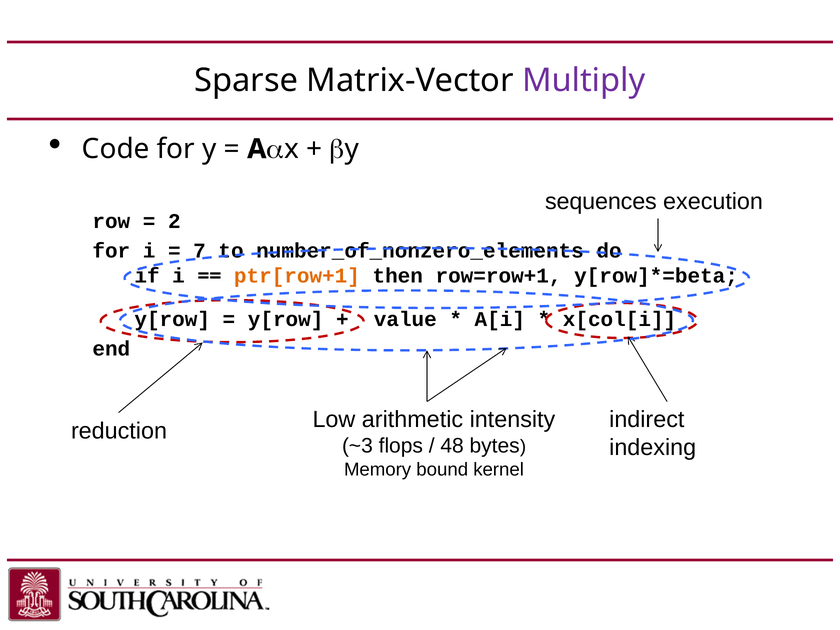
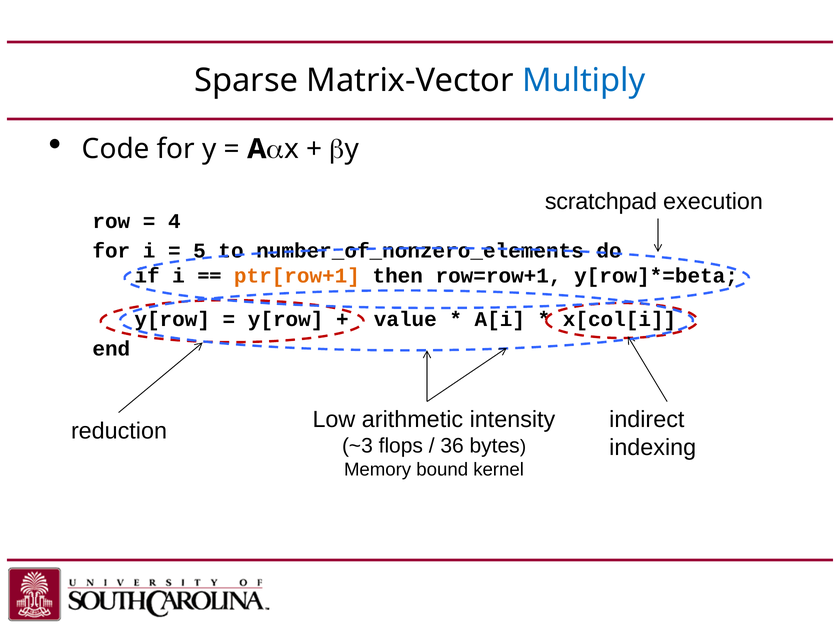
Multiply colour: purple -> blue
sequences: sequences -> scratchpad
2: 2 -> 4
7: 7 -> 5
48: 48 -> 36
